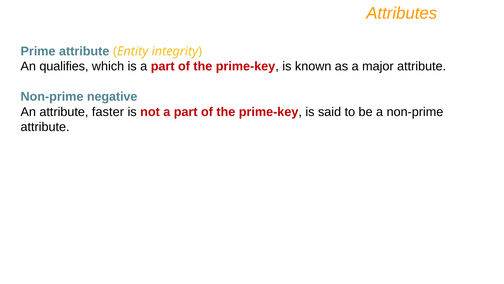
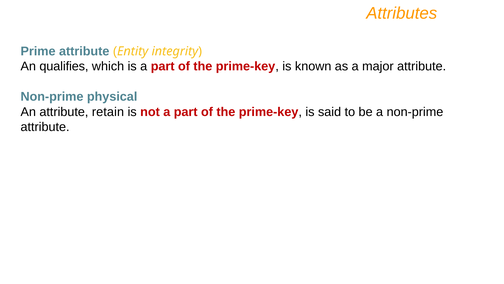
negative: negative -> physical
faster: faster -> retain
